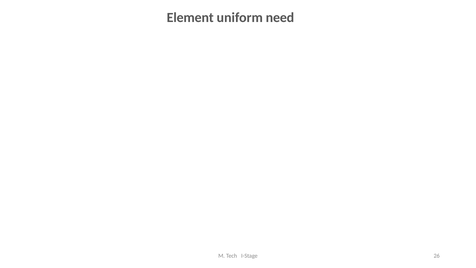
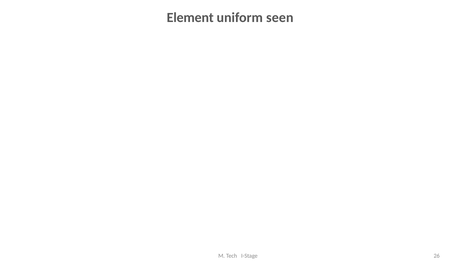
need: need -> seen
